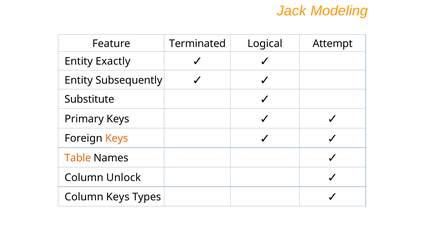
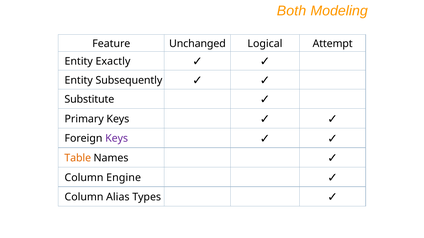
Jack: Jack -> Both
Terminated: Terminated -> Unchanged
Keys at (117, 139) colour: orange -> purple
Unlock: Unlock -> Engine
Column Keys: Keys -> Alias
